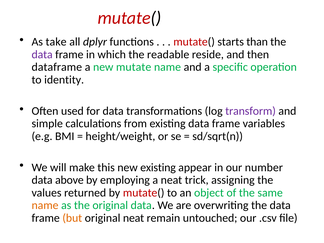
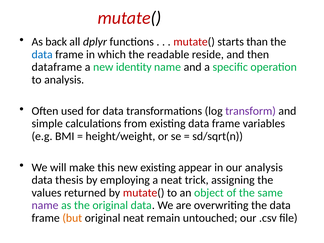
take: take -> back
data at (42, 54) colour: purple -> blue
mutate: mutate -> identity
to identity: identity -> analysis
our number: number -> analysis
above: above -> thesis
name at (45, 205) colour: orange -> purple
